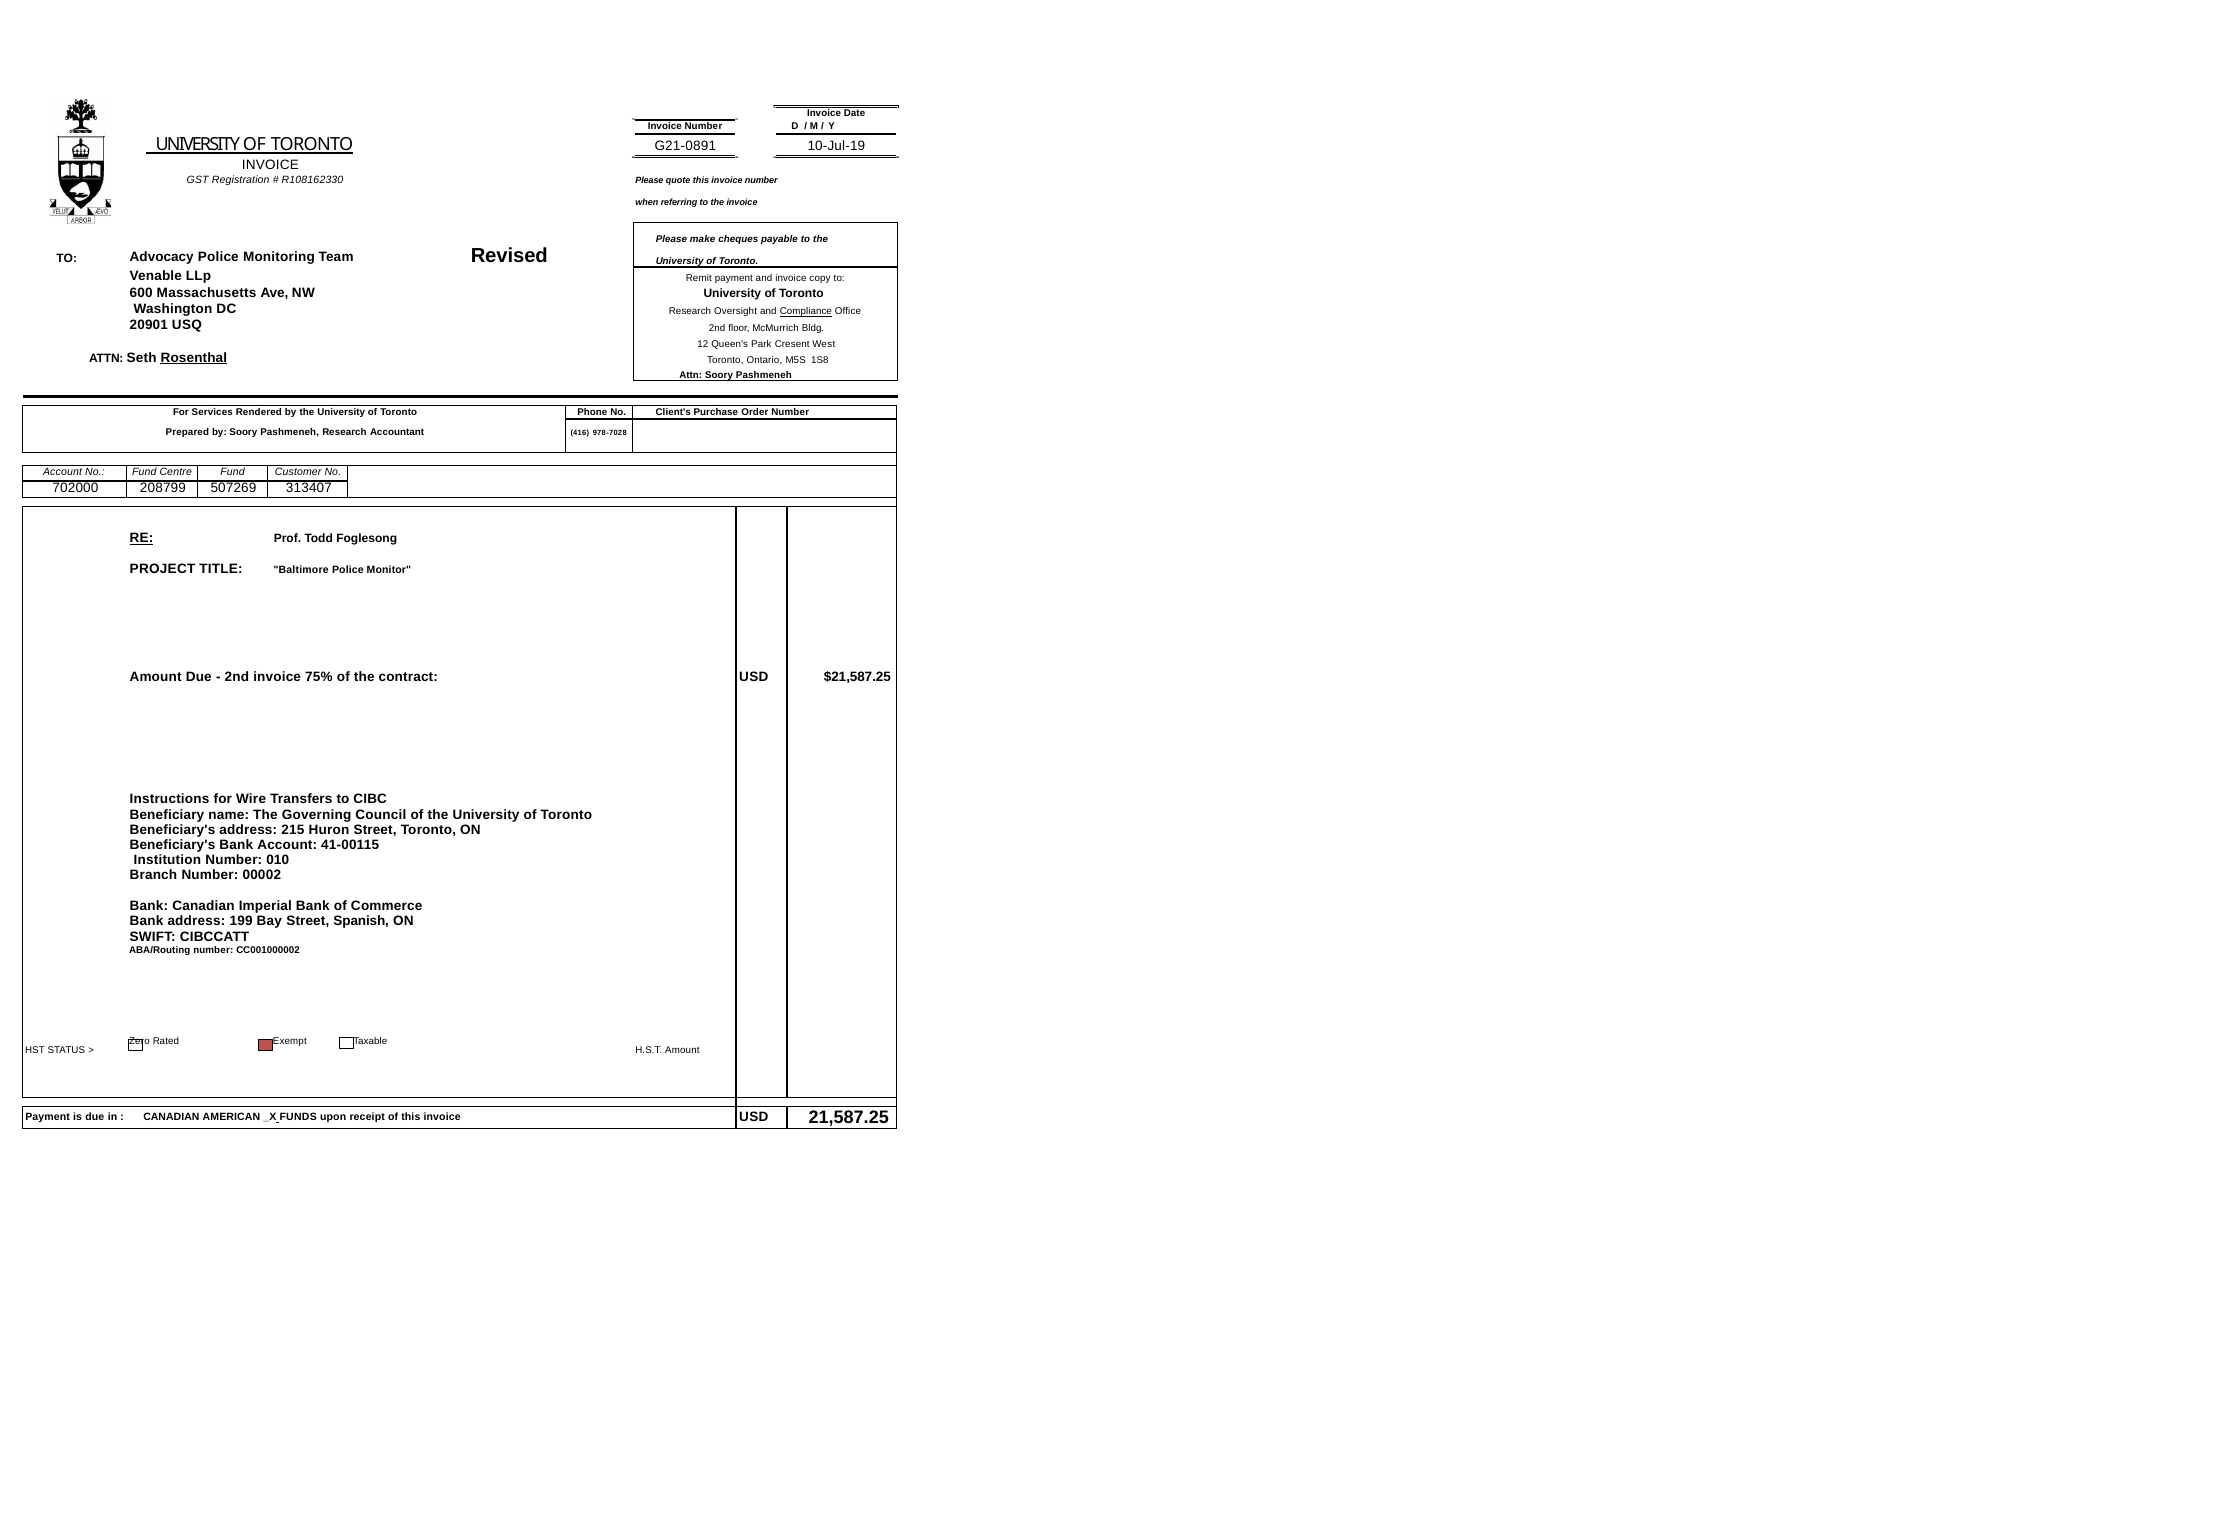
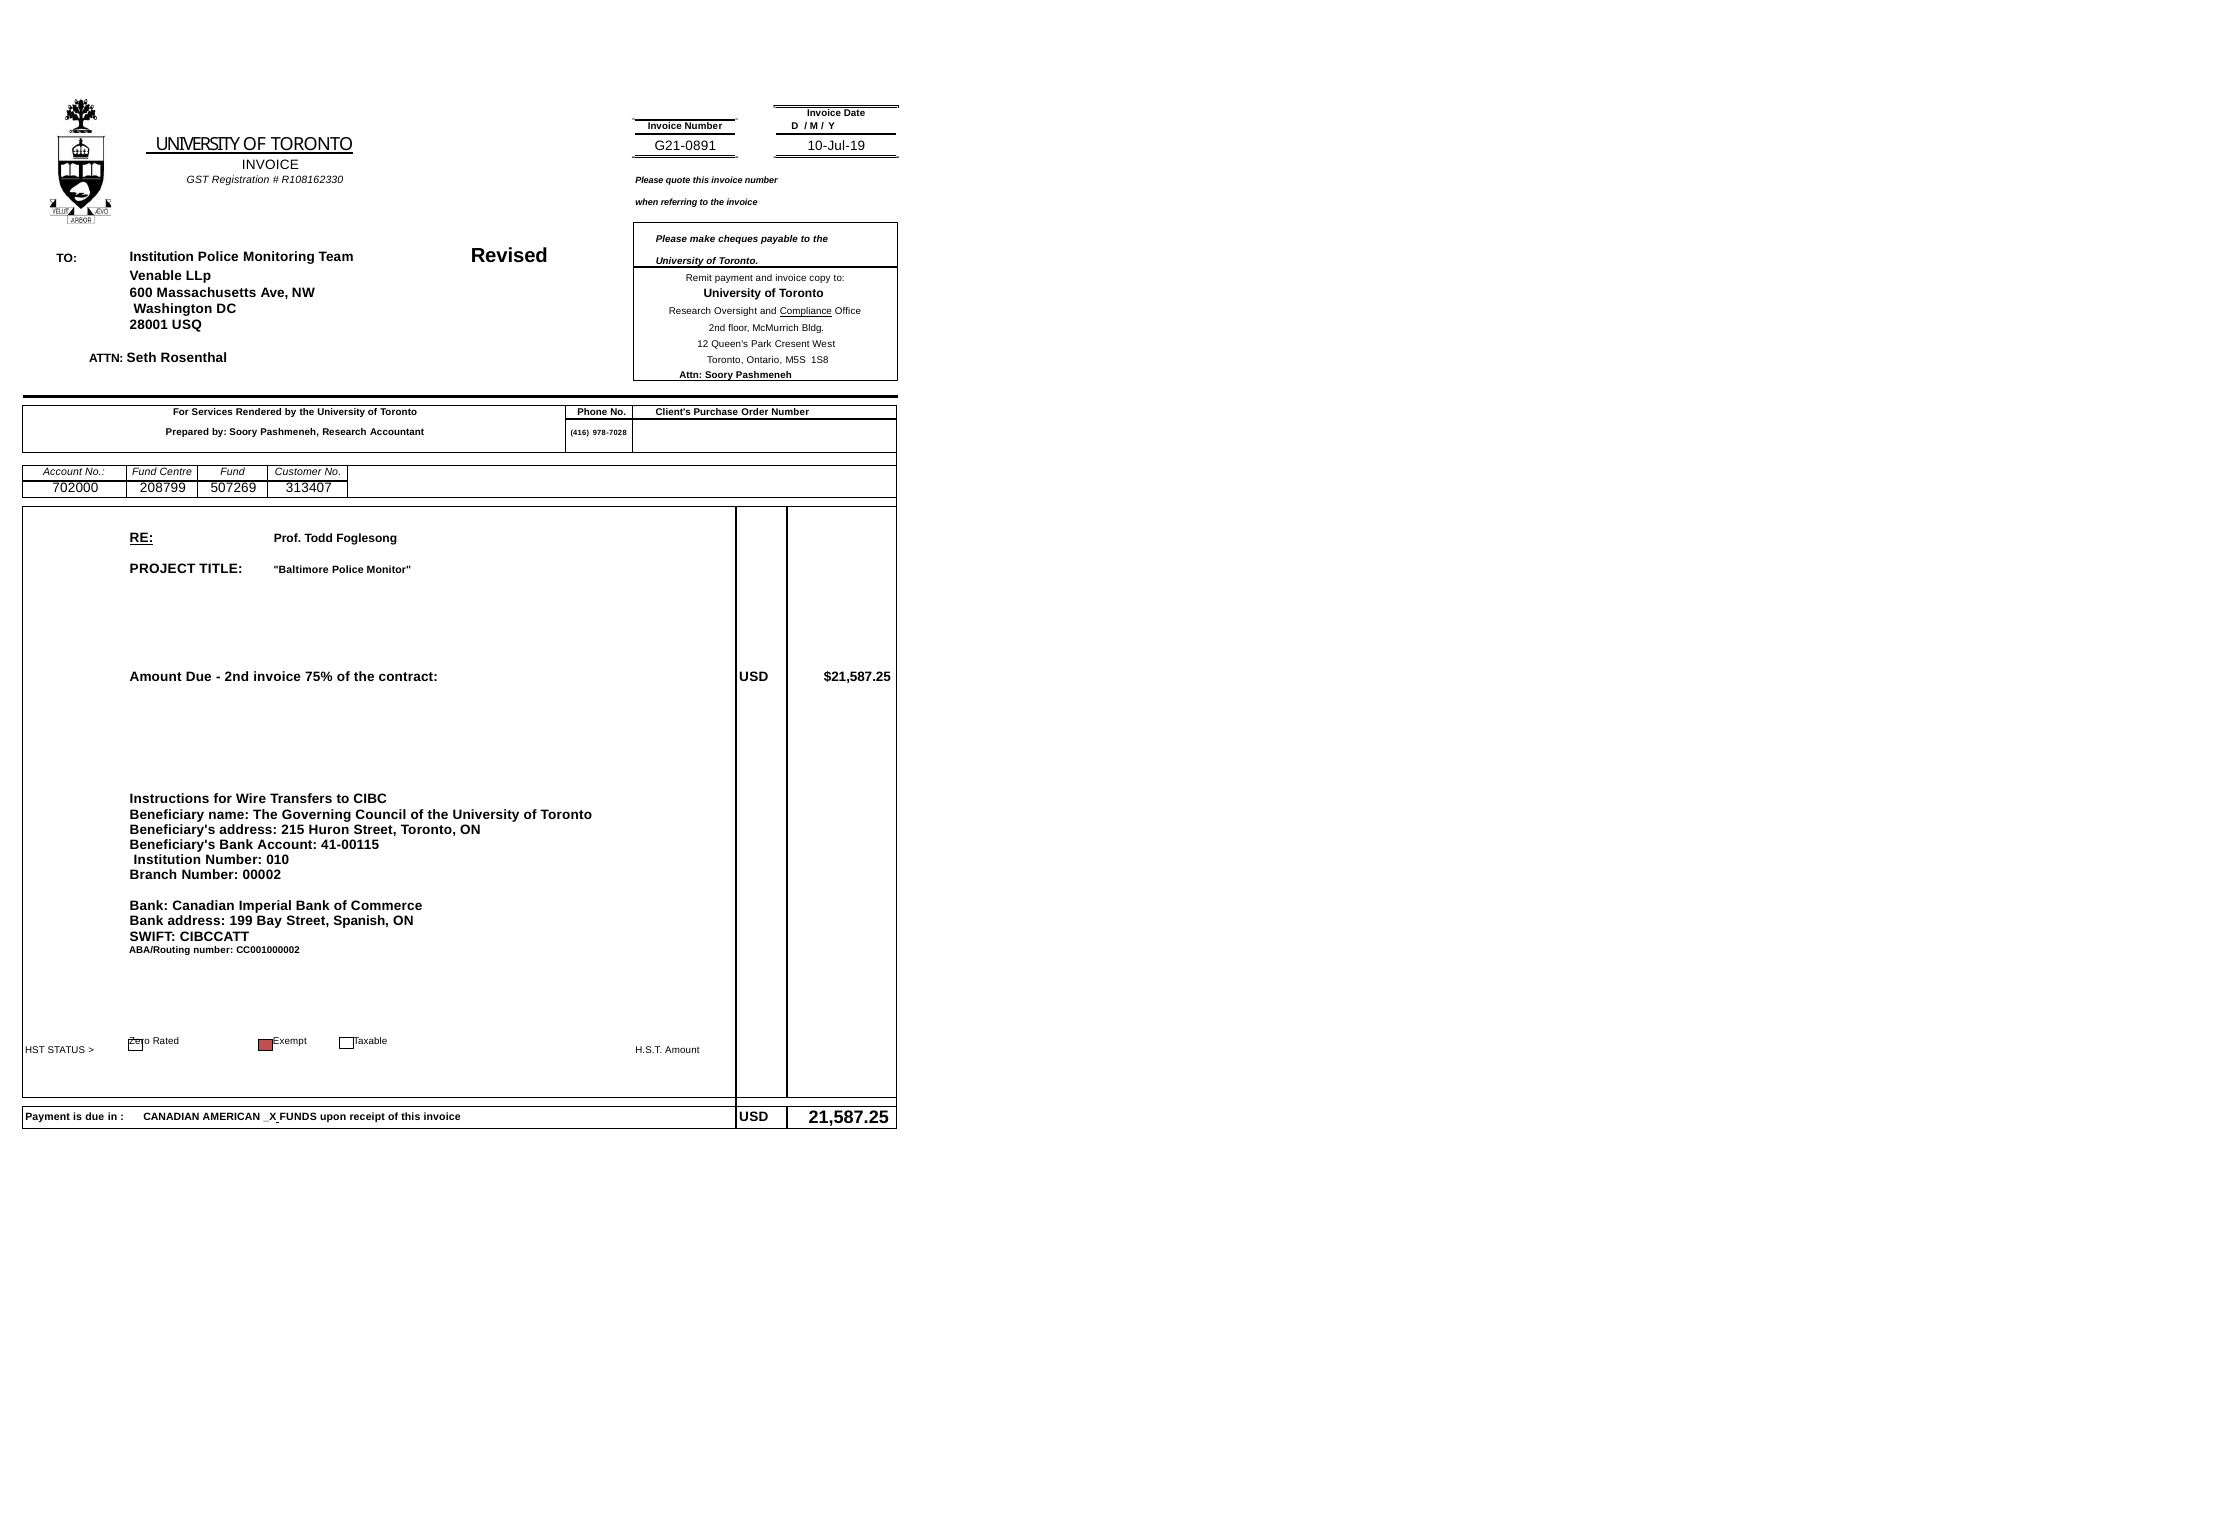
Advocacy at (162, 257): Advocacy -> Institution
20901: 20901 -> 28001
Rosenthal underline: present -> none
